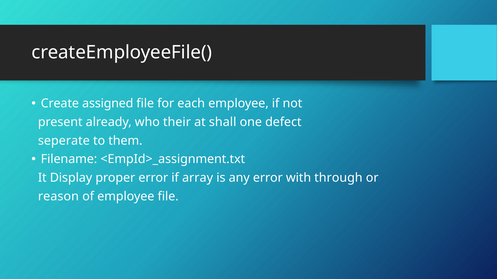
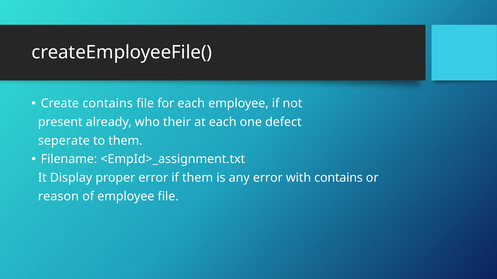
Create assigned: assigned -> contains
at shall: shall -> each
if array: array -> them
with through: through -> contains
